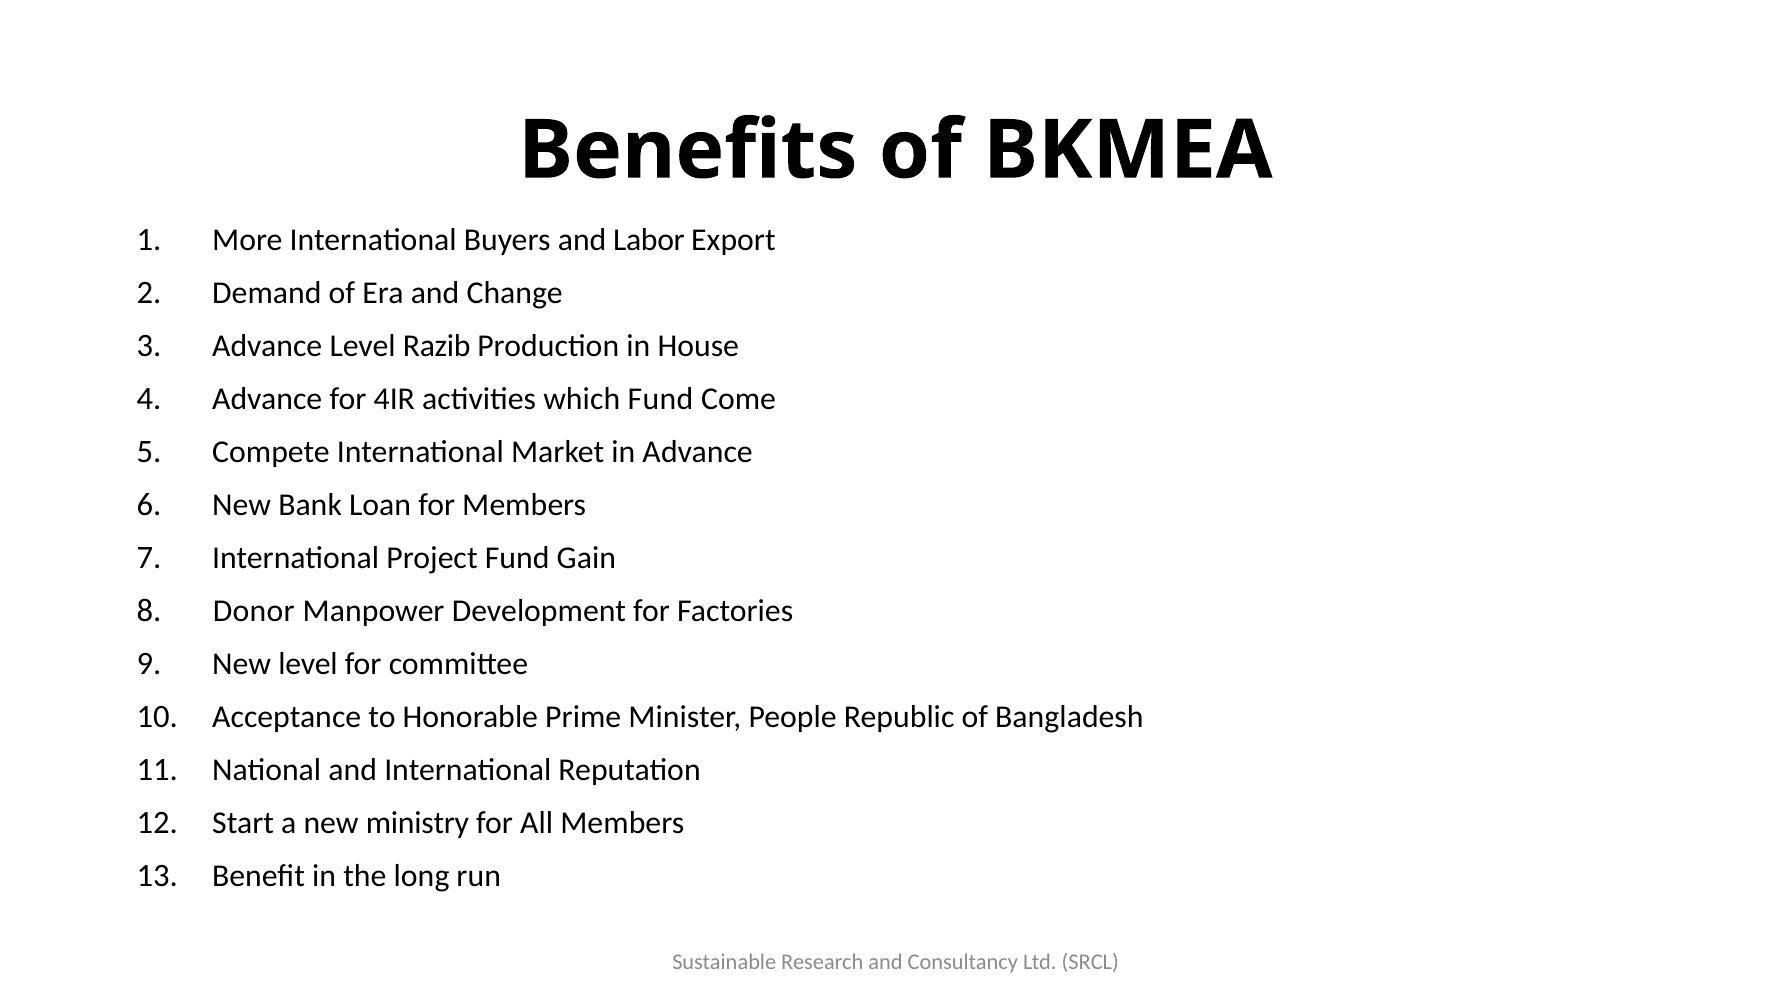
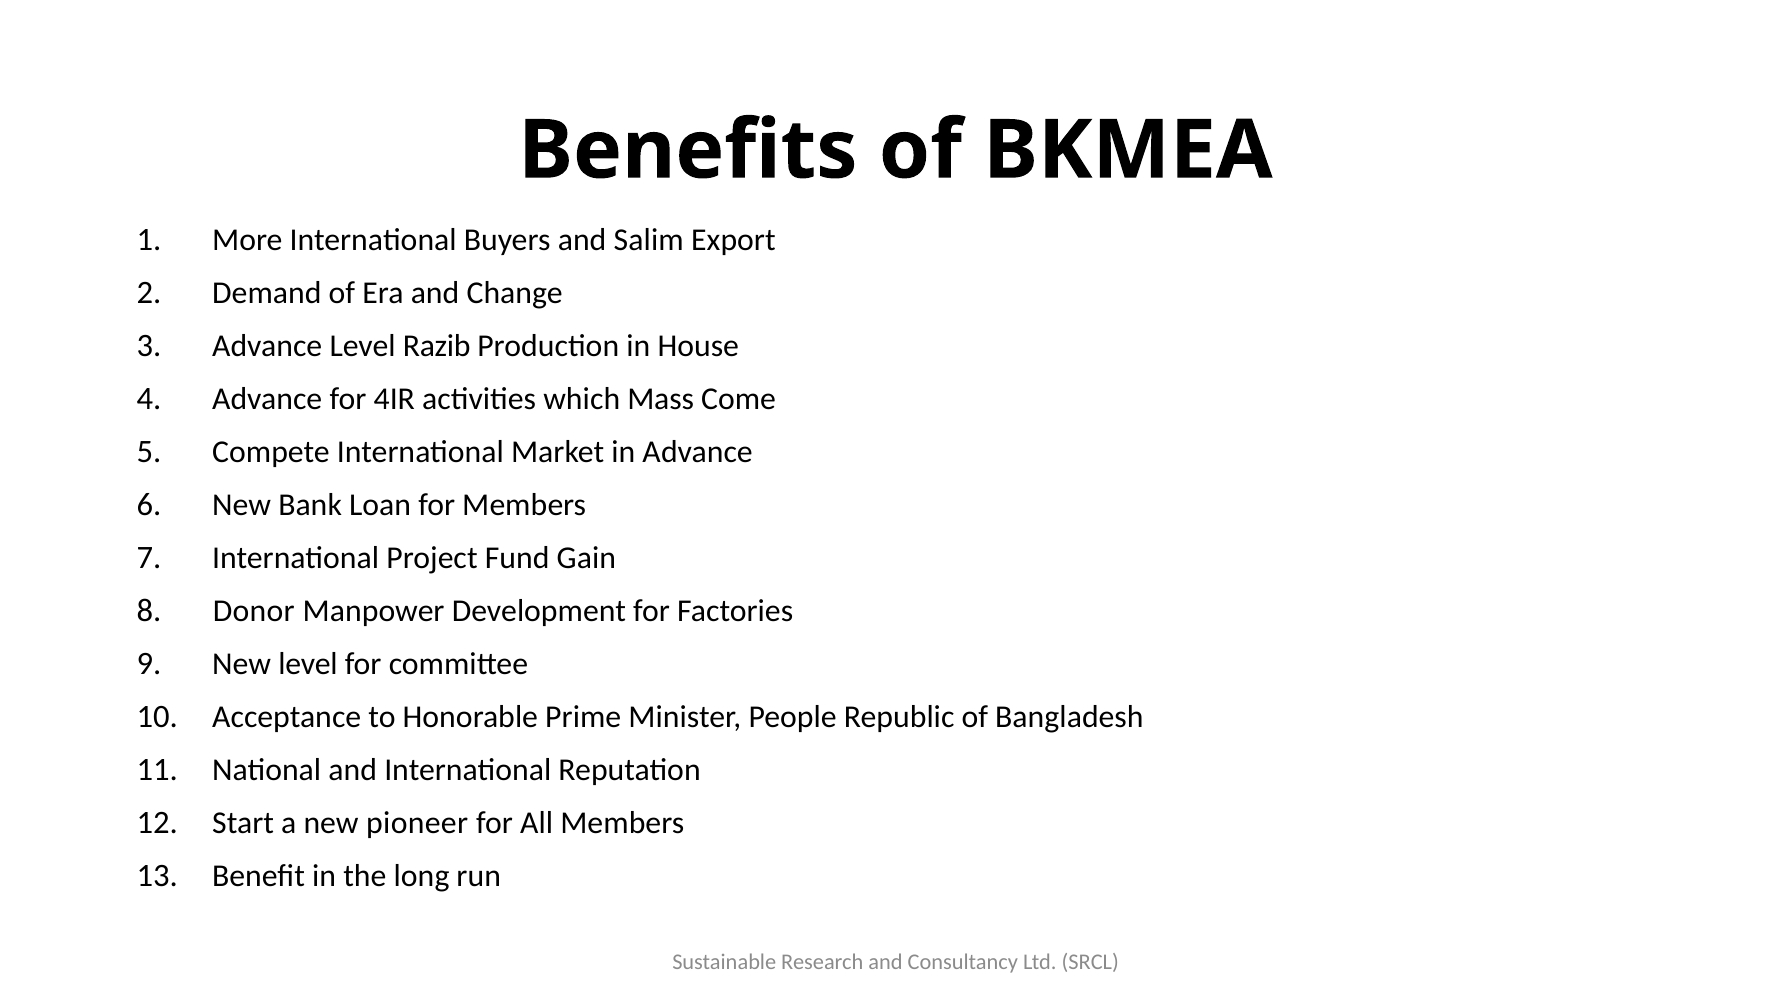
Labor: Labor -> Salim
which Fund: Fund -> Mass
ministry: ministry -> pioneer
